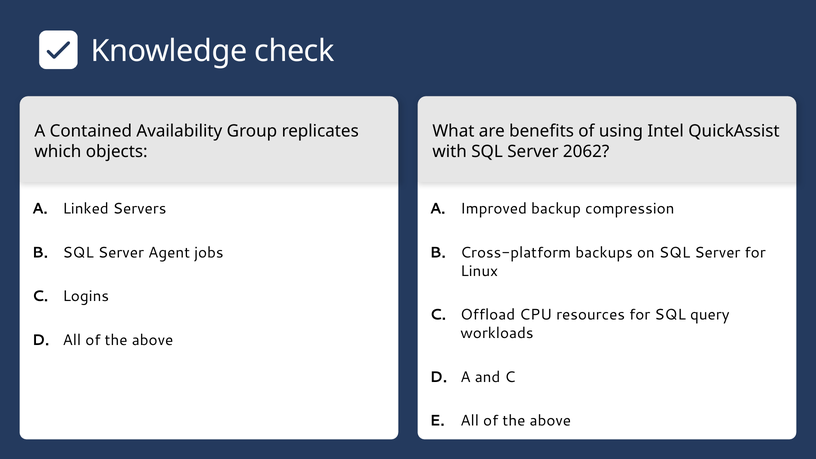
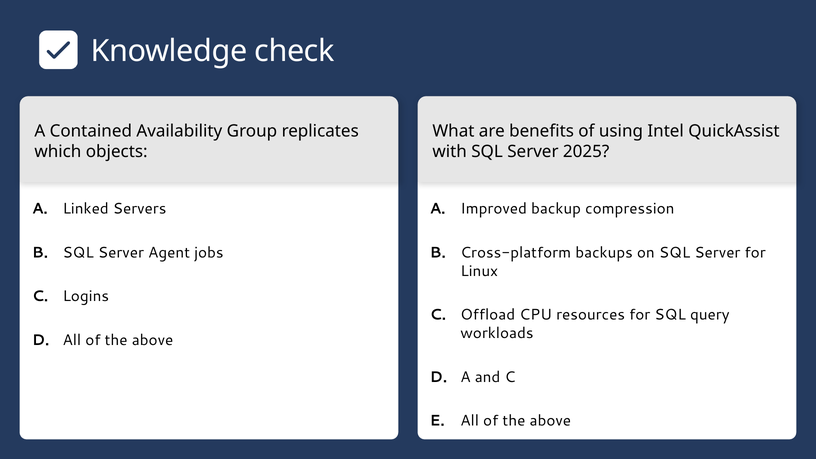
2062: 2062 -> 2025
